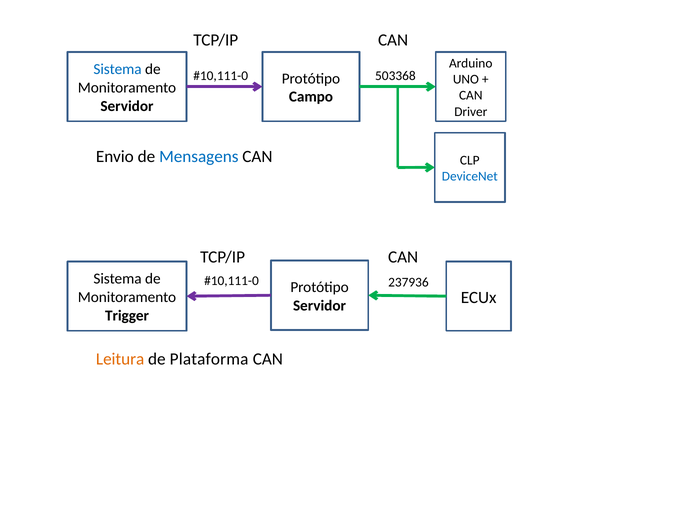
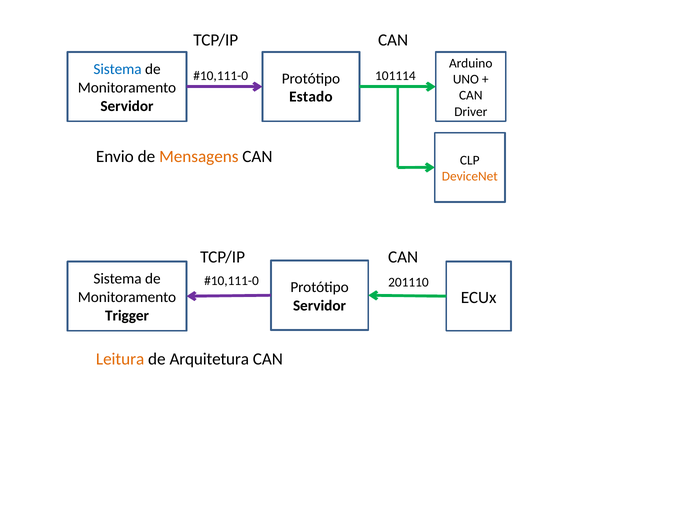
503368: 503368 -> 101114
Campo: Campo -> Estado
Mensagens colour: blue -> orange
DeviceNet colour: blue -> orange
237936: 237936 -> 201110
Plataforma: Plataforma -> Arquitetura
